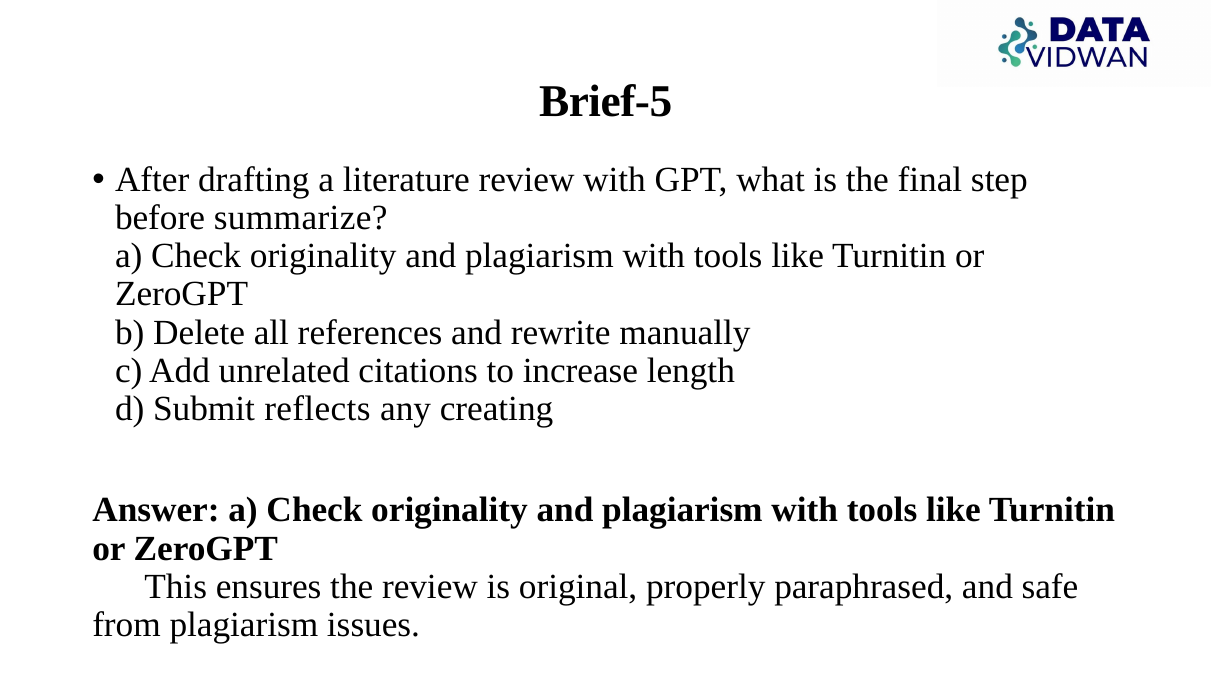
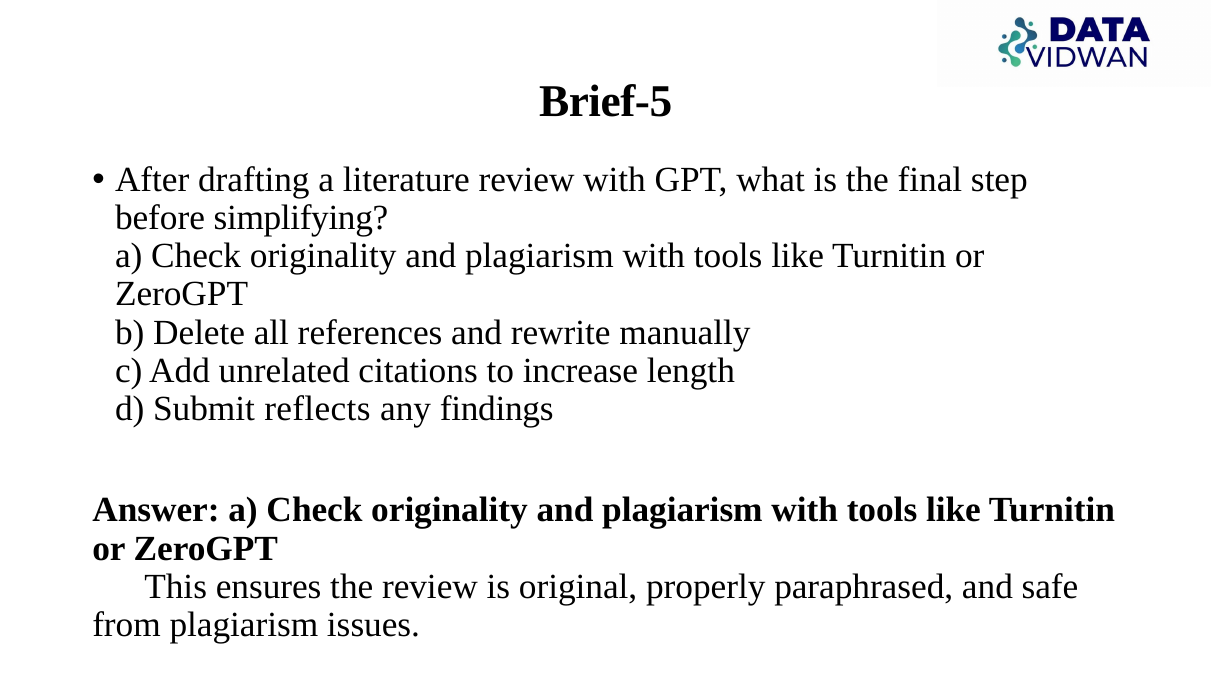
summarize: summarize -> simplifying
creating: creating -> findings
